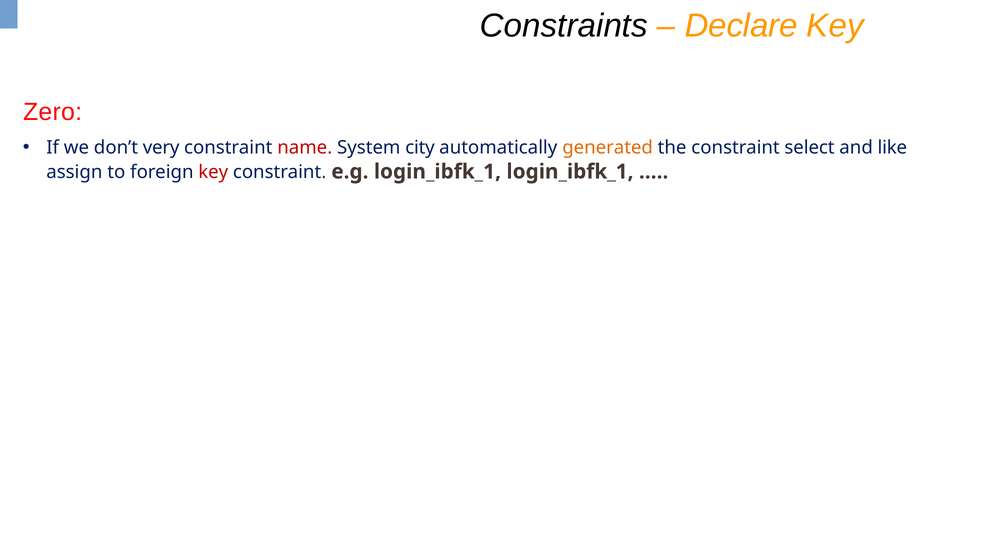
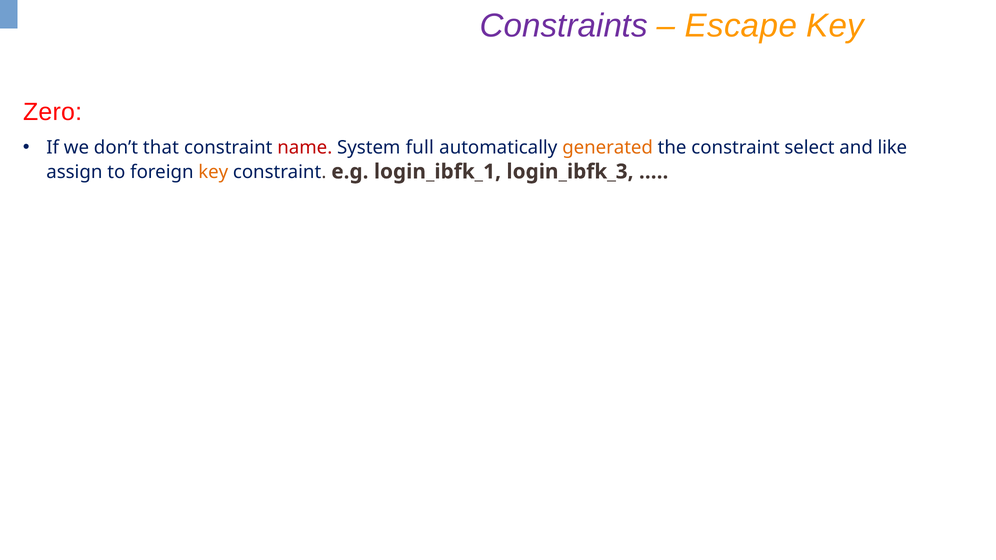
Constraints colour: black -> purple
Declare: Declare -> Escape
very: very -> that
city: city -> full
key at (213, 172) colour: red -> orange
login_ibfk_1 login_ibfk_1: login_ibfk_1 -> login_ibfk_3
